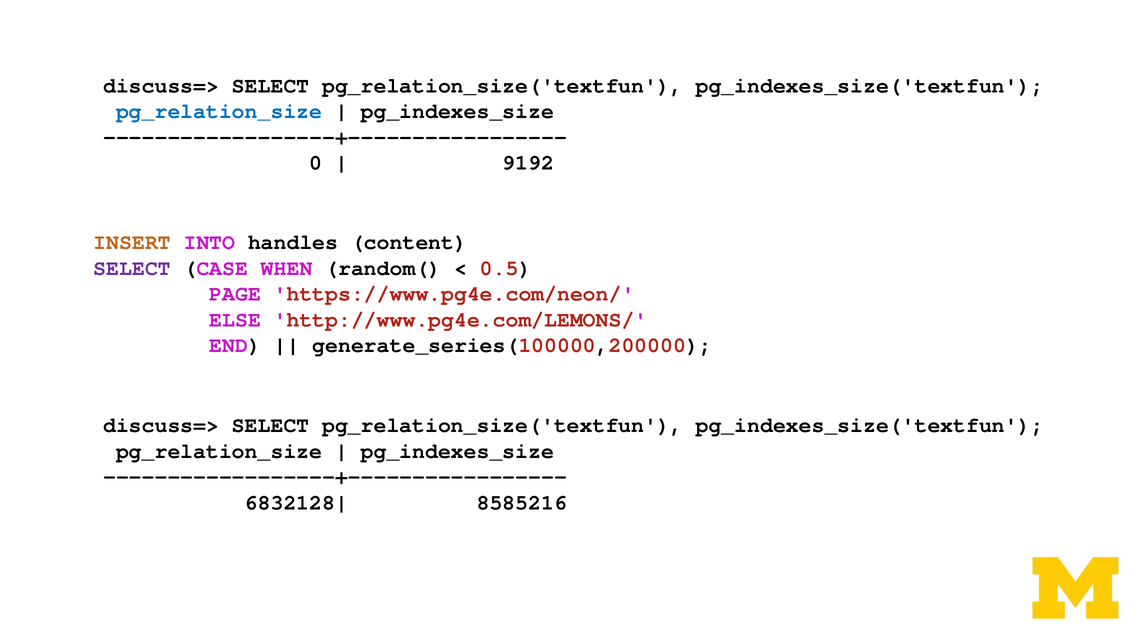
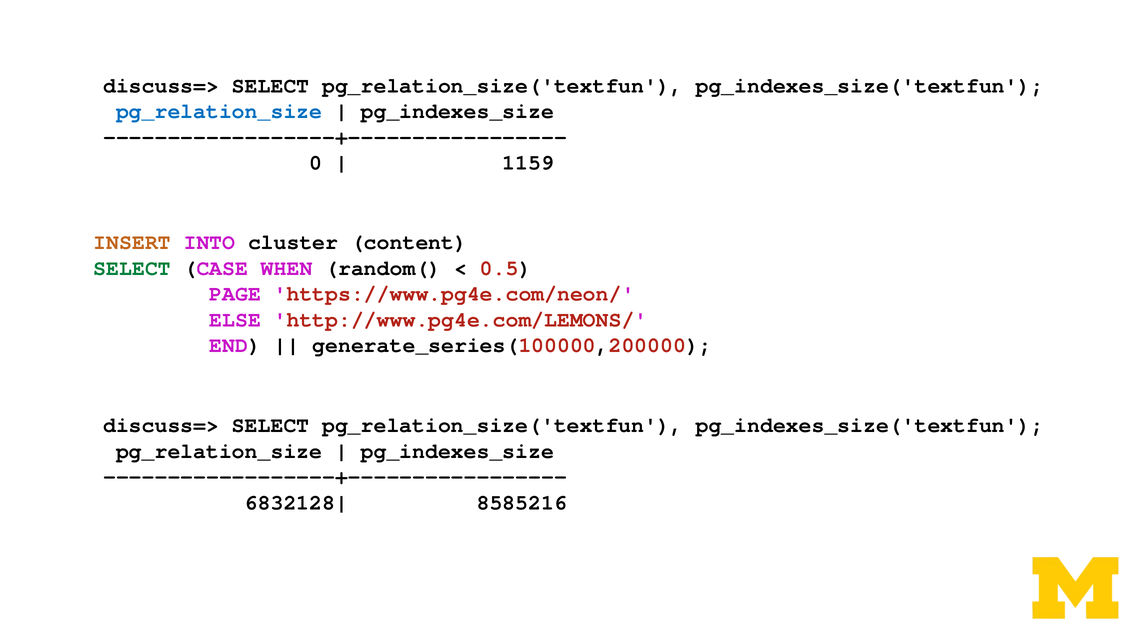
9192: 9192 -> 1159
handles: handles -> cluster
SELECT at (132, 268) colour: purple -> green
